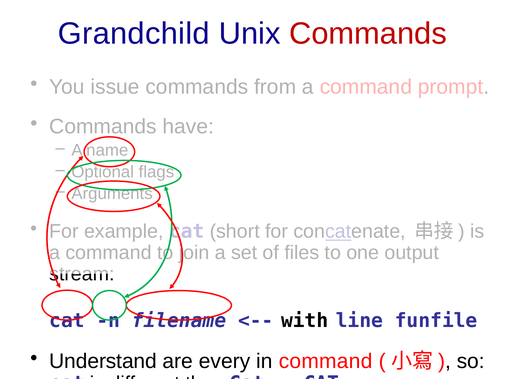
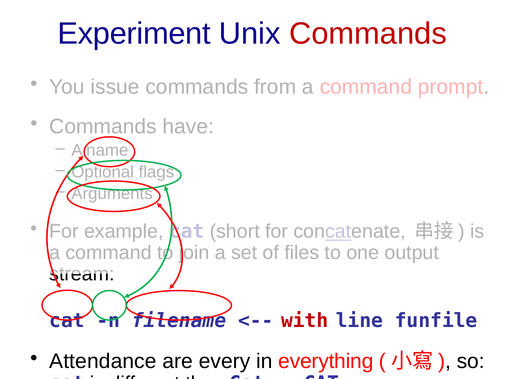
Grandchild: Grandchild -> Experiment
with colour: black -> red
Understand: Understand -> Attendance
in command: command -> everything
